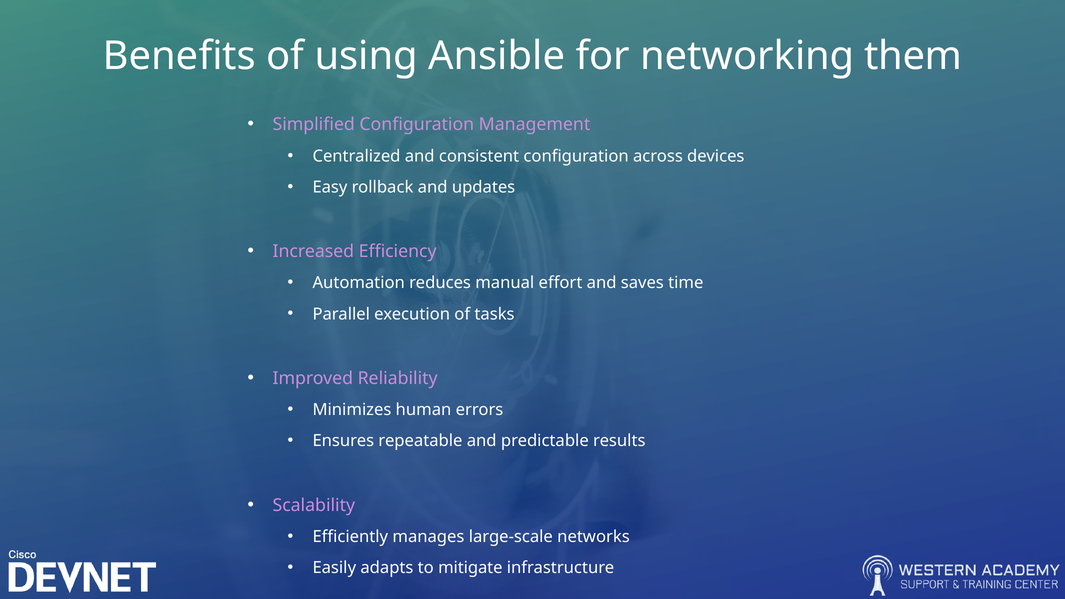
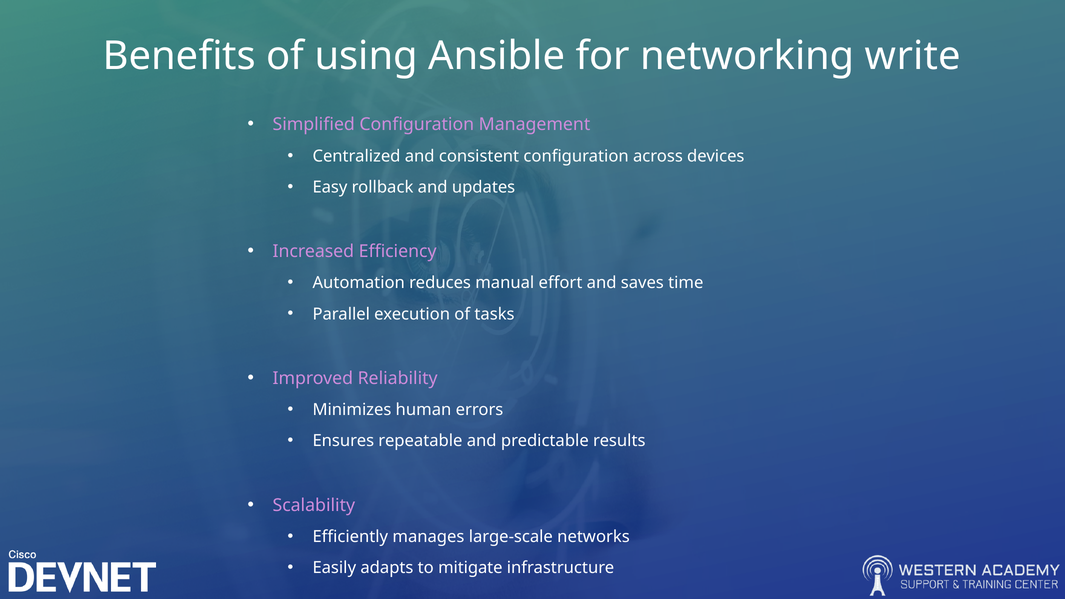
them: them -> write
